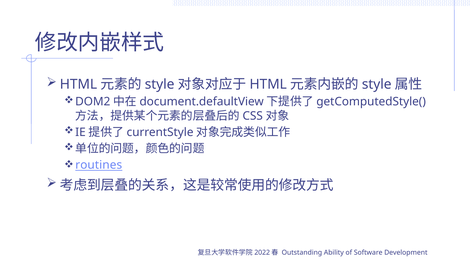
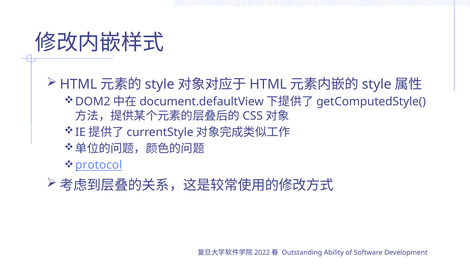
routines: routines -> protocol
